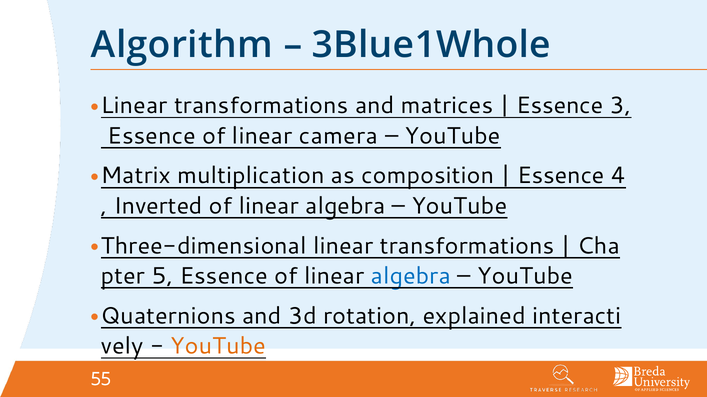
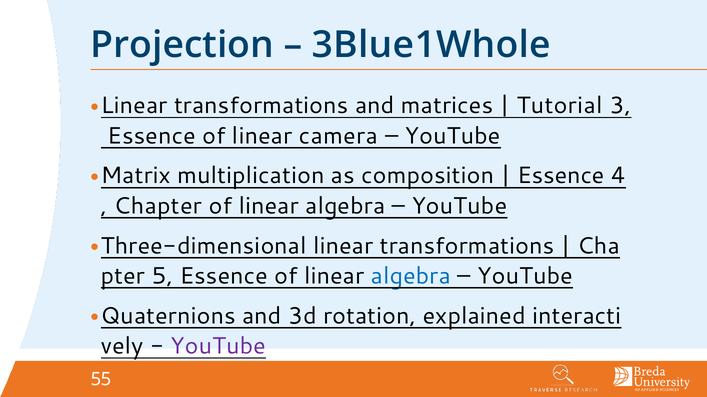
Algorithm: Algorithm -> Projection
Essence at (560, 106): Essence -> Tutorial
Inverted: Inverted -> Chapter
YouTube at (218, 347) colour: orange -> purple
